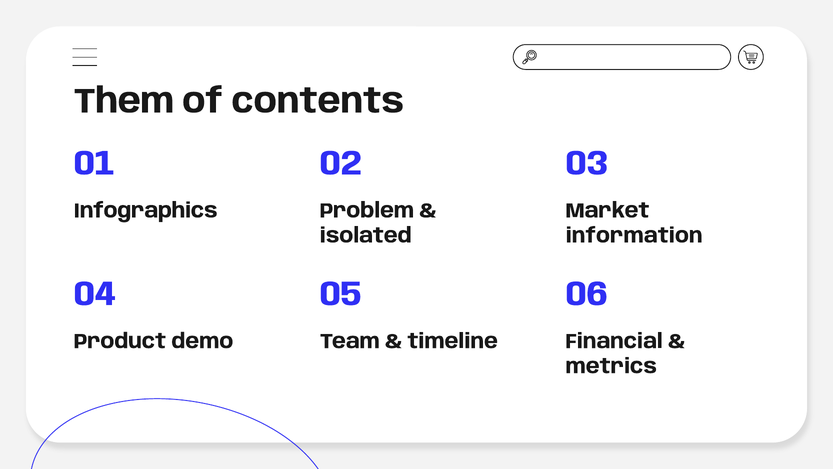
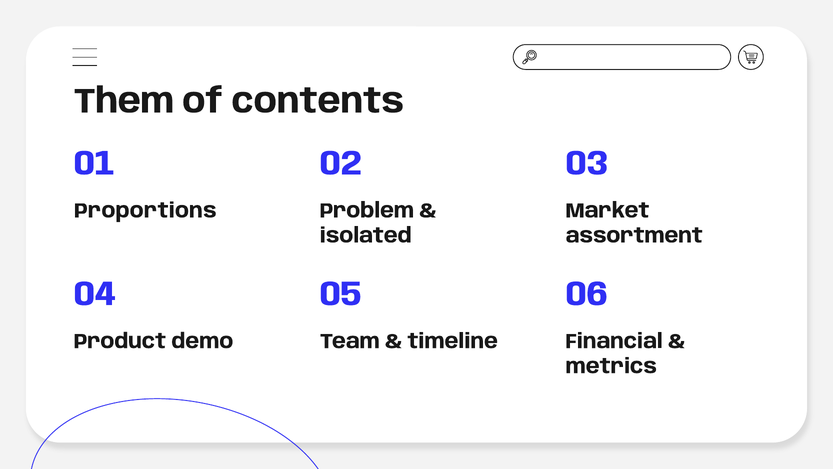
Infographics: Infographics -> Proportions
information: information -> assortment
